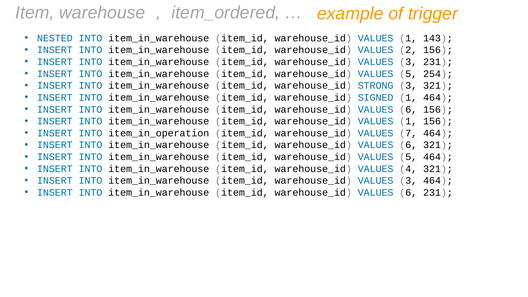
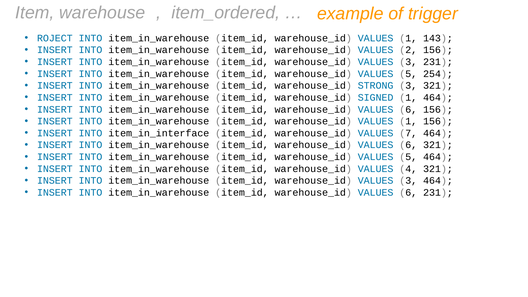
NESTED: NESTED -> ROJECT
item_in_operation: item_in_operation -> item_in_interface
